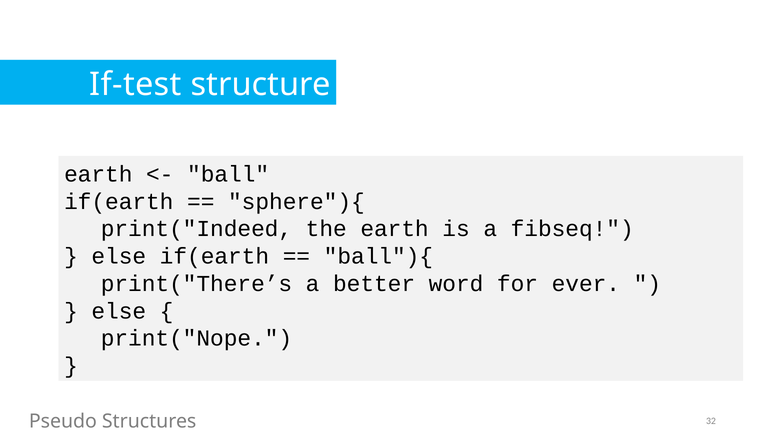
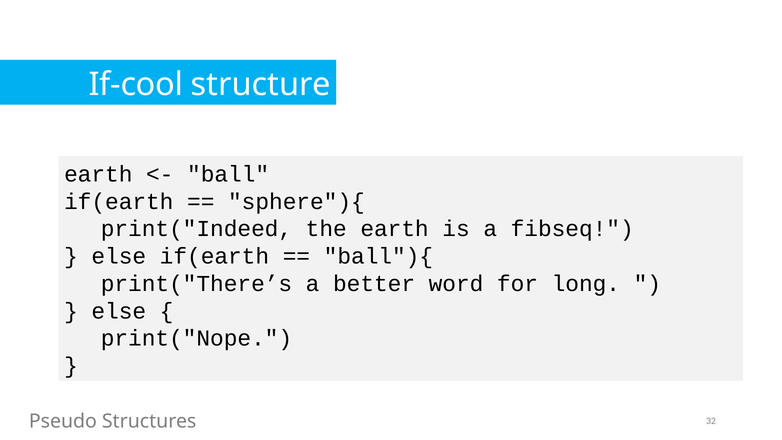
If-test: If-test -> If-cool
ever: ever -> long
